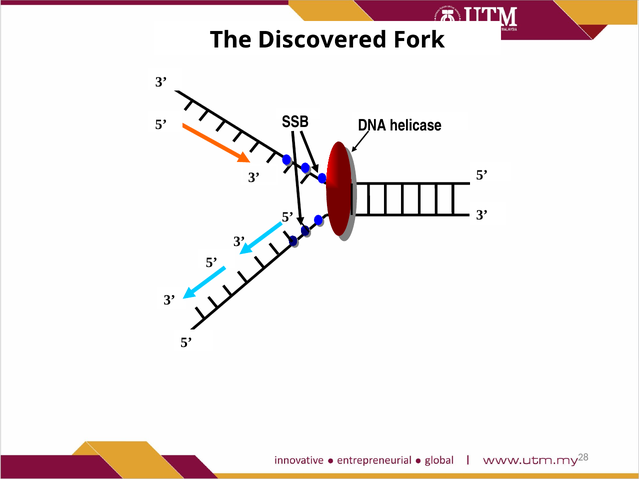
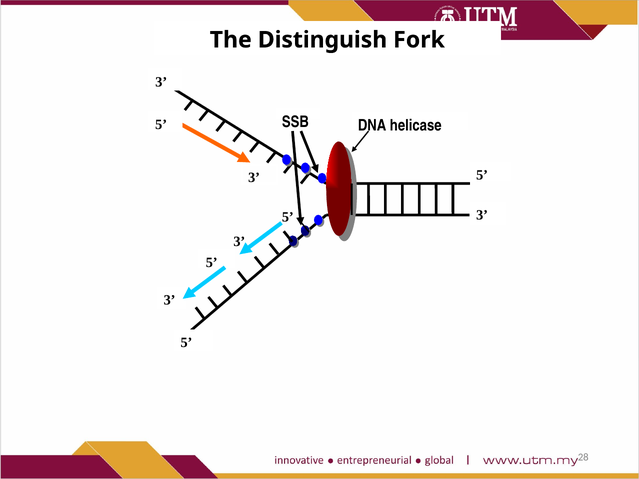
Discovered: Discovered -> Distinguish
